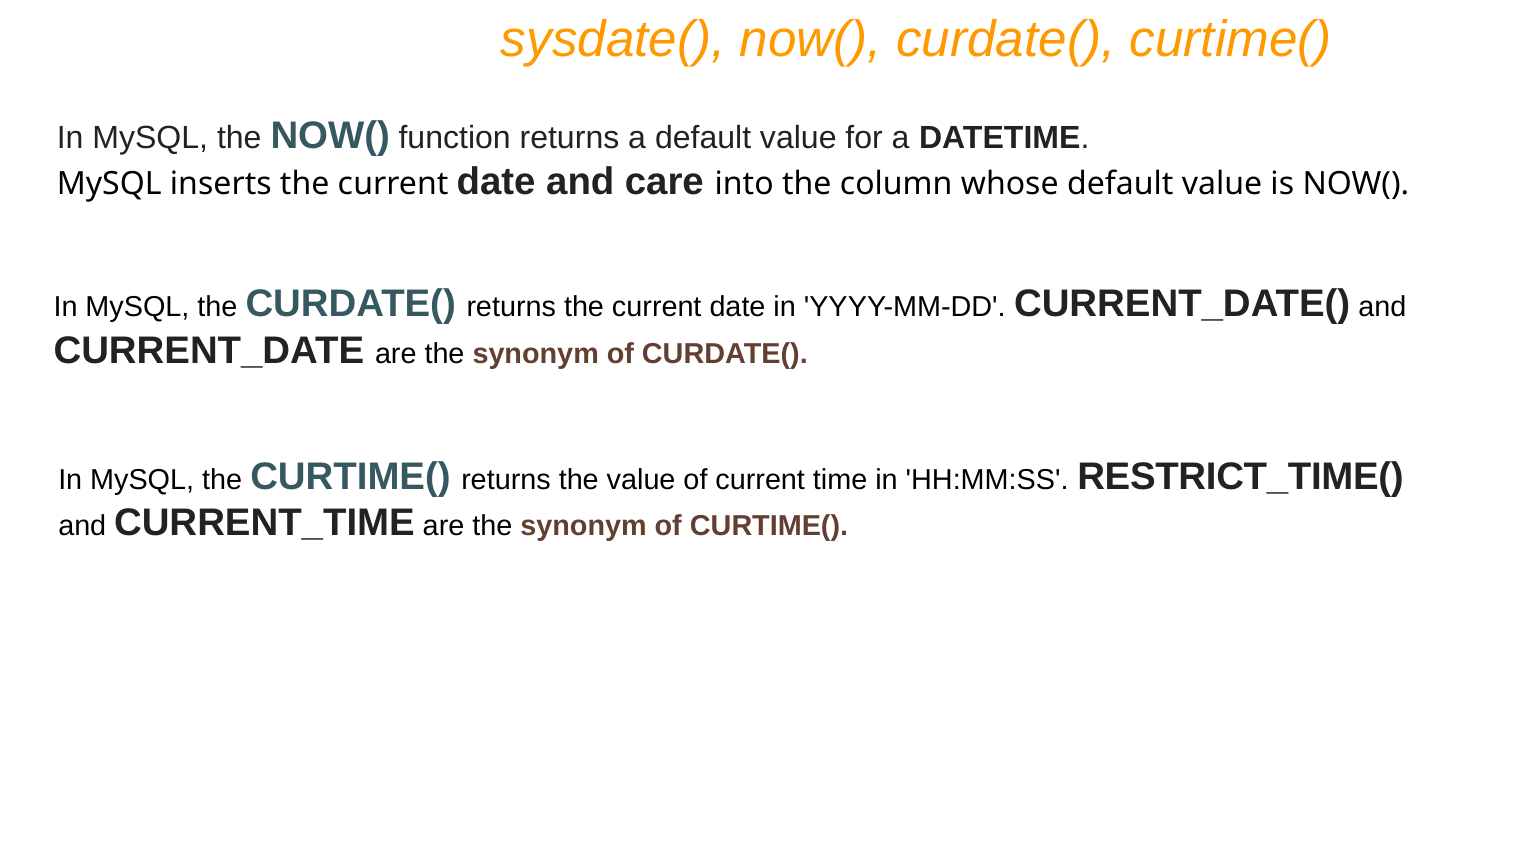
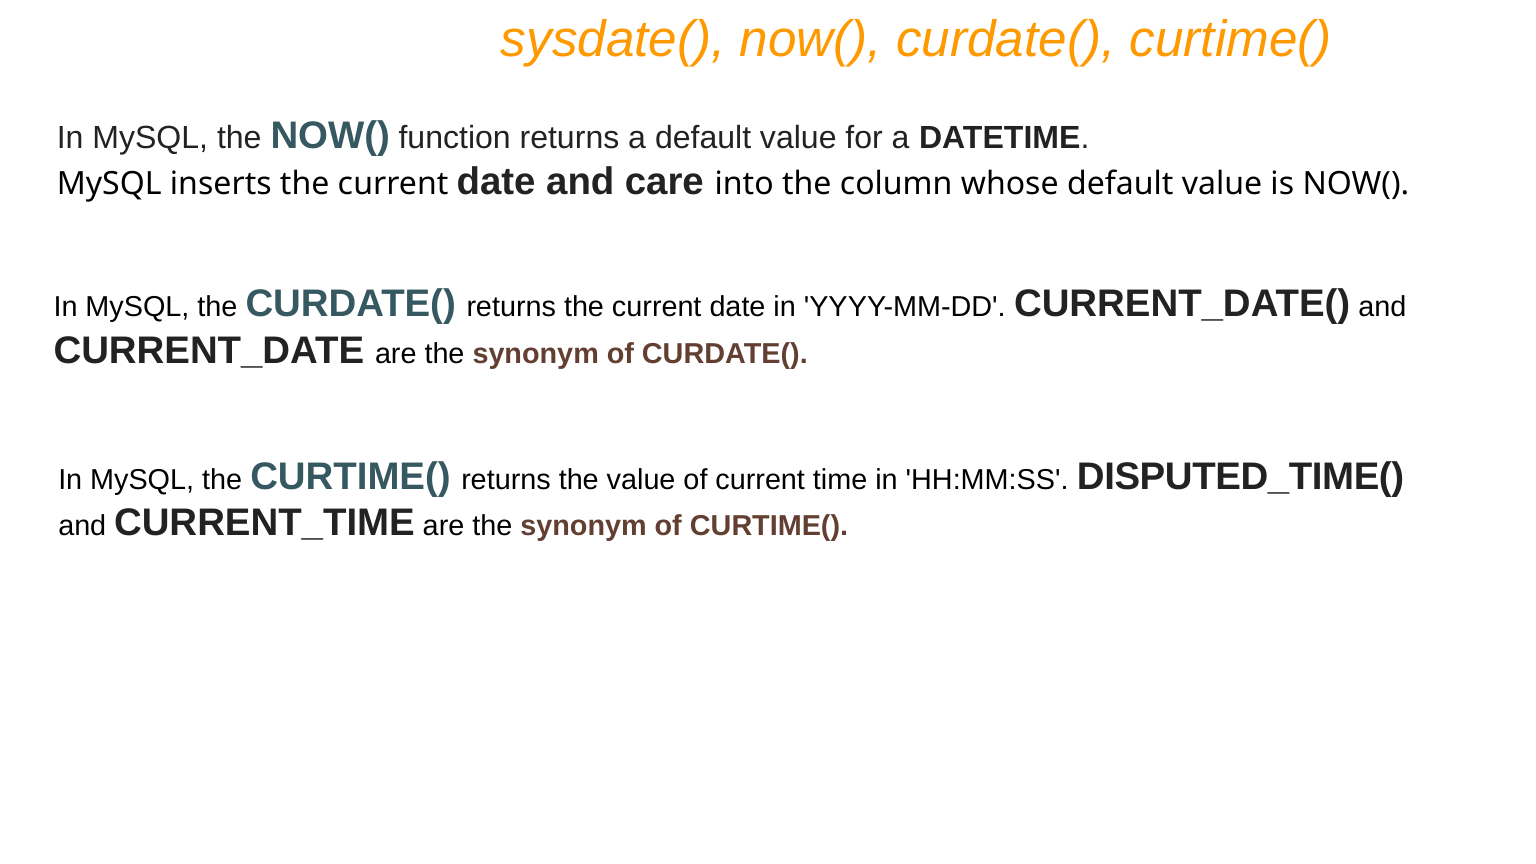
RESTRICT_TIME(: RESTRICT_TIME( -> DISPUTED_TIME(
